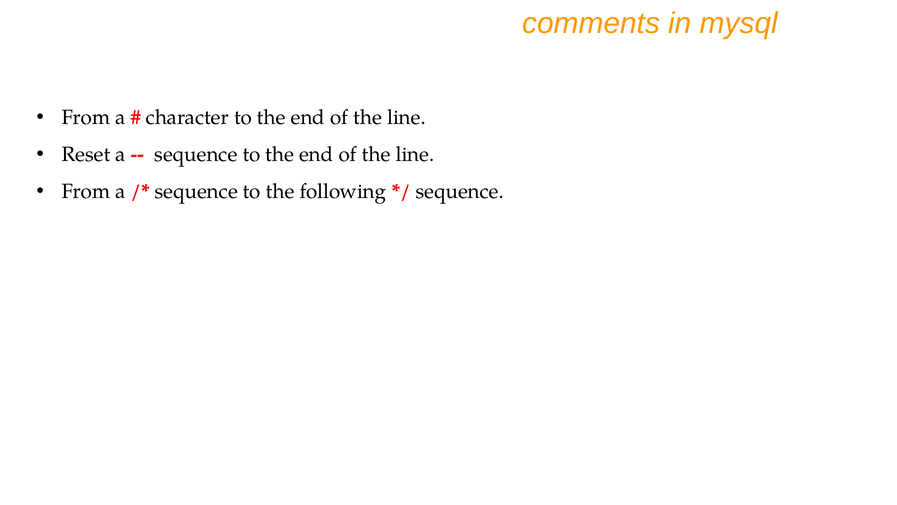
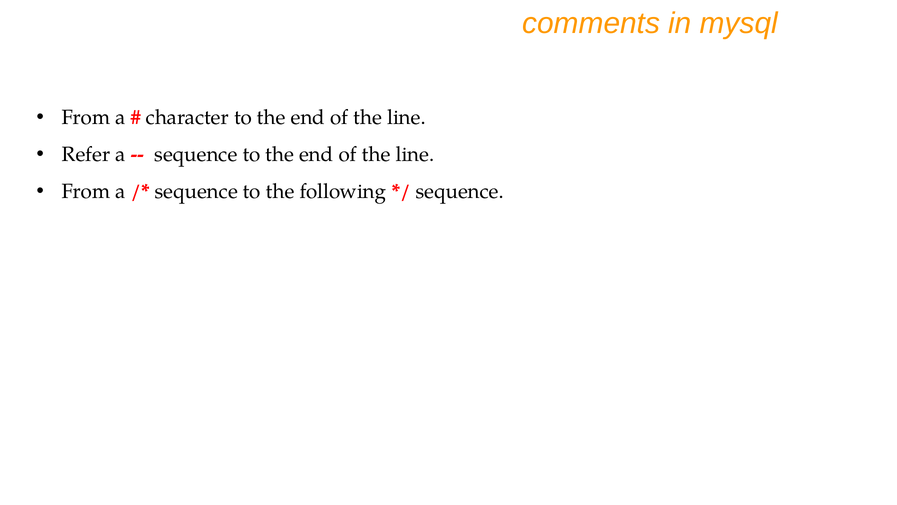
Reset: Reset -> Refer
